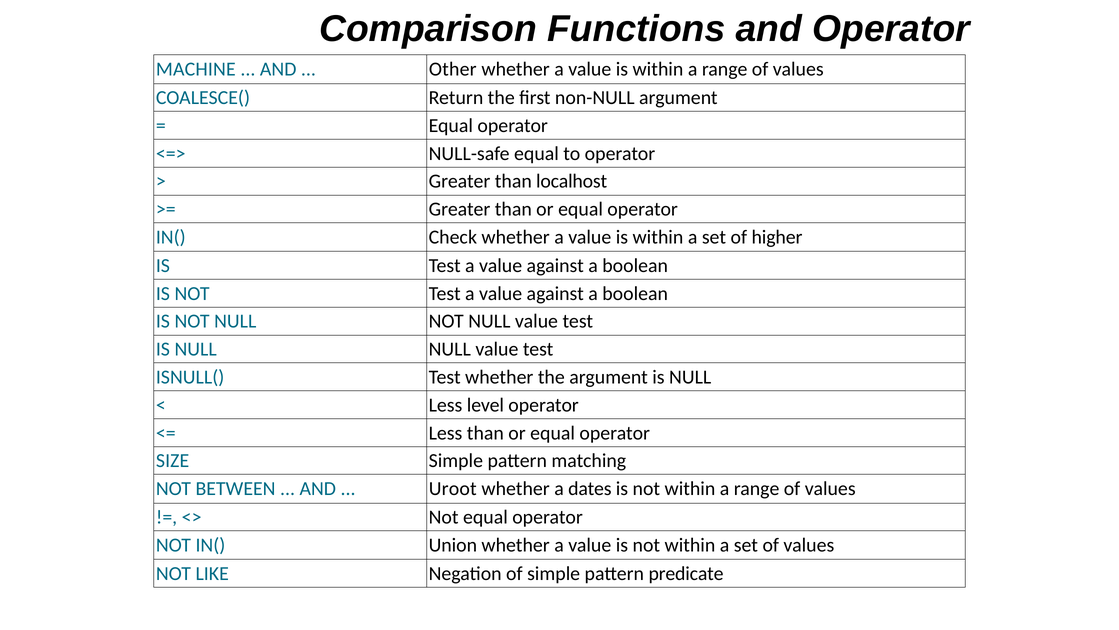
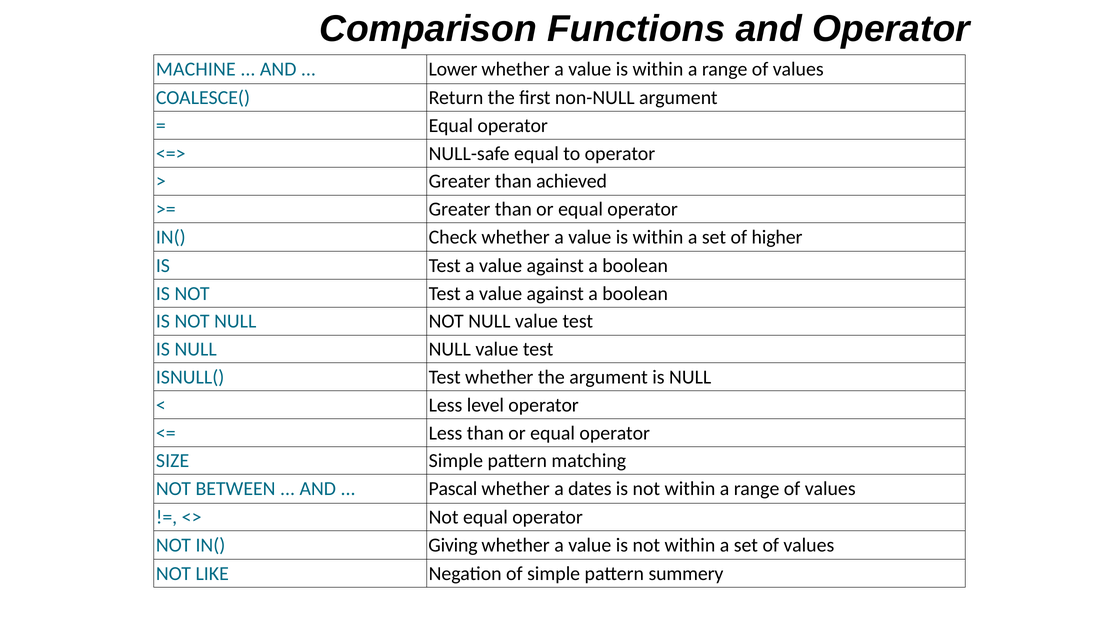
Other: Other -> Lower
localhost: localhost -> achieved
Uroot: Uroot -> Pascal
Union: Union -> Giving
predicate: predicate -> summery
